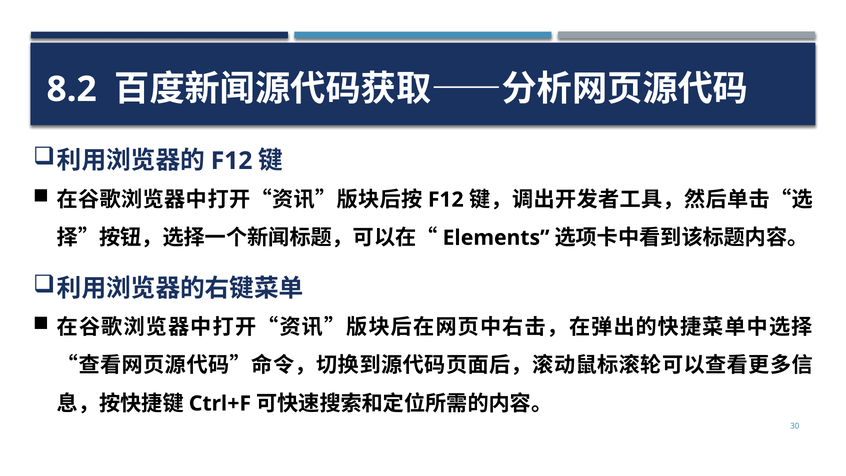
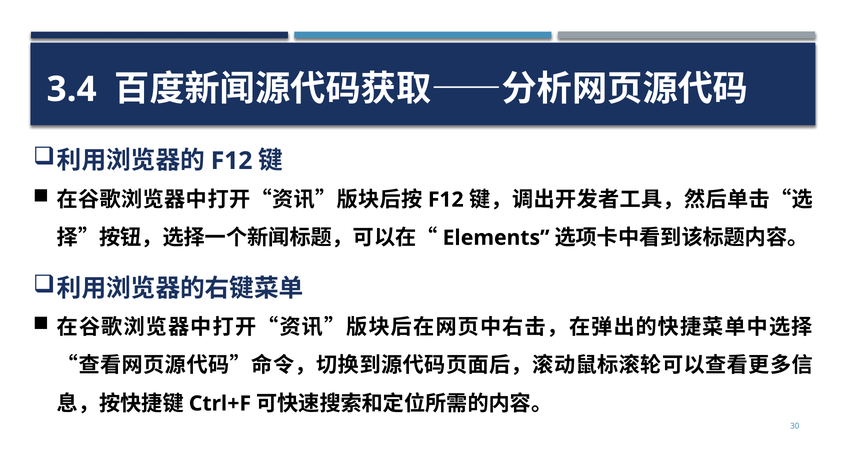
8.2: 8.2 -> 3.4
